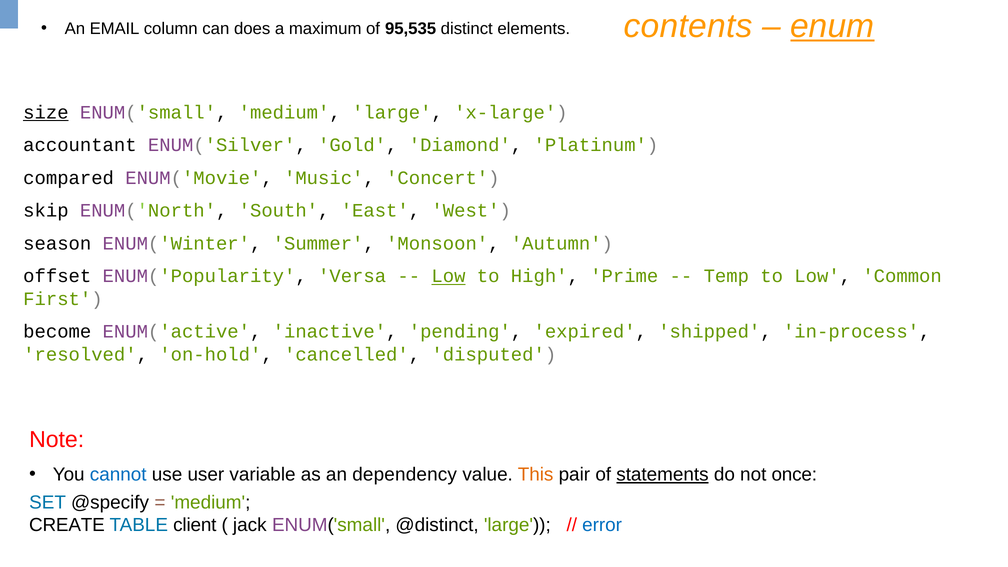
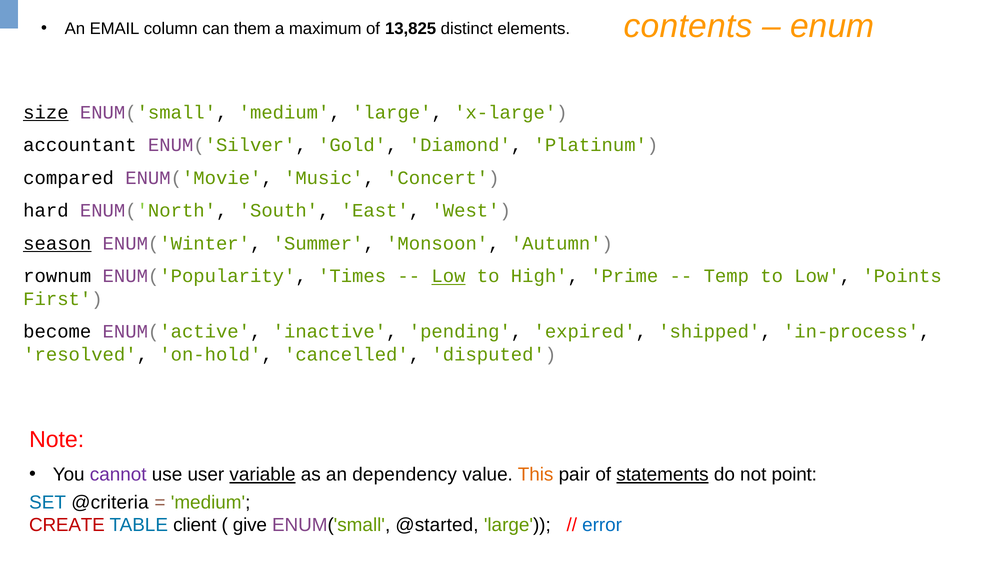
enum underline: present -> none
does: does -> them
95,535: 95,535 -> 13,825
skip: skip -> hard
season underline: none -> present
offset: offset -> rownum
Versa: Versa -> Times
Common: Common -> Points
cannot colour: blue -> purple
variable underline: none -> present
once: once -> point
@specify: @specify -> @criteria
CREATE colour: black -> red
jack: jack -> give
@distinct: @distinct -> @started
